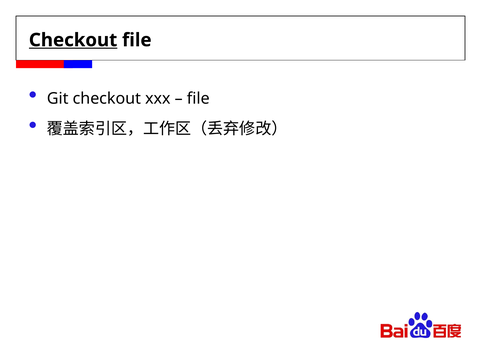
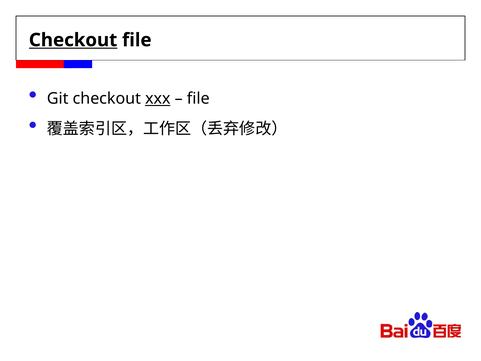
xxx underline: none -> present
